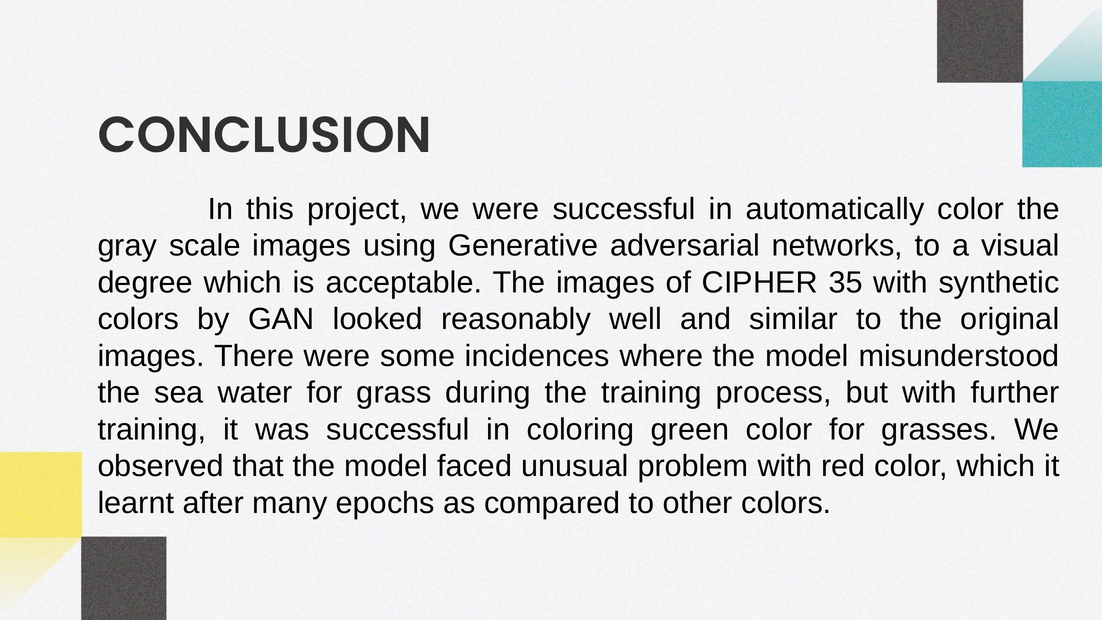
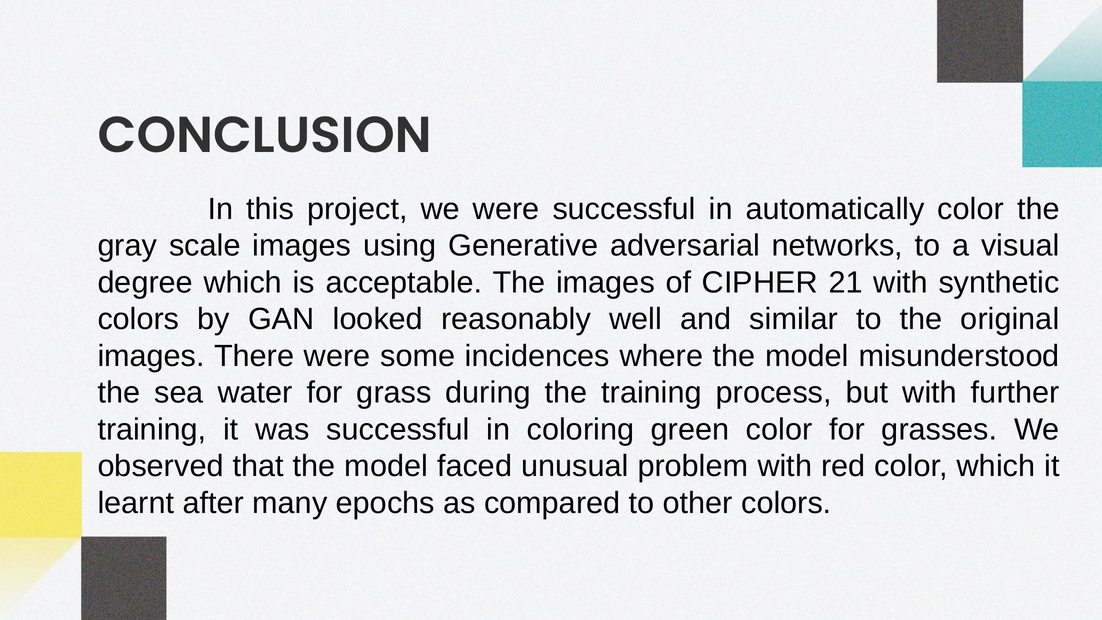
35: 35 -> 21
